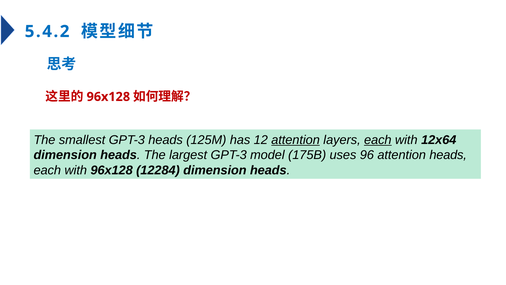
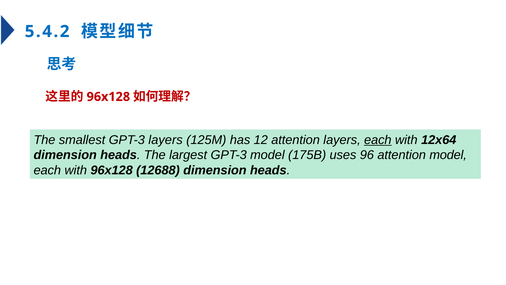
GPT-3 heads: heads -> layers
attention at (296, 140) underline: present -> none
attention heads: heads -> model
12284: 12284 -> 12688
